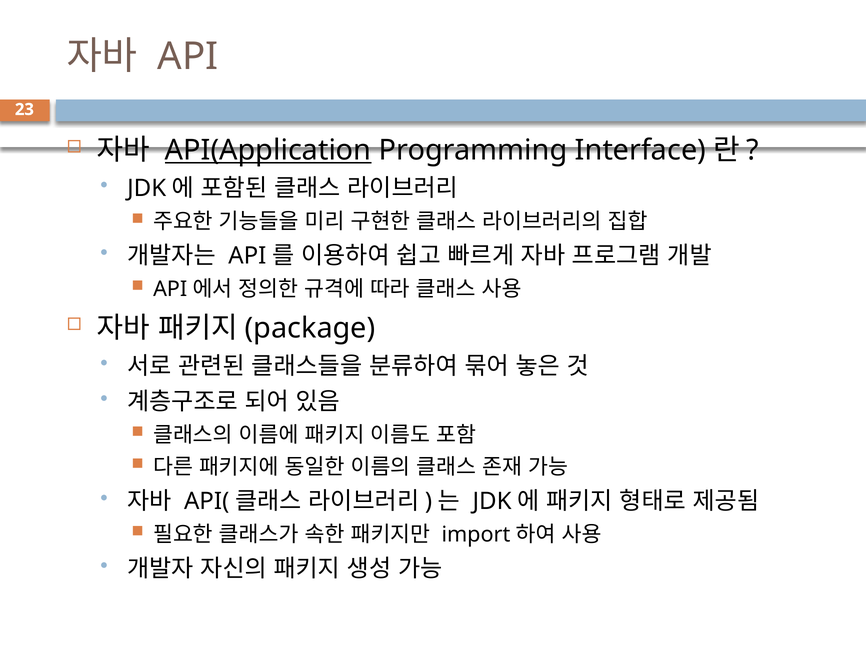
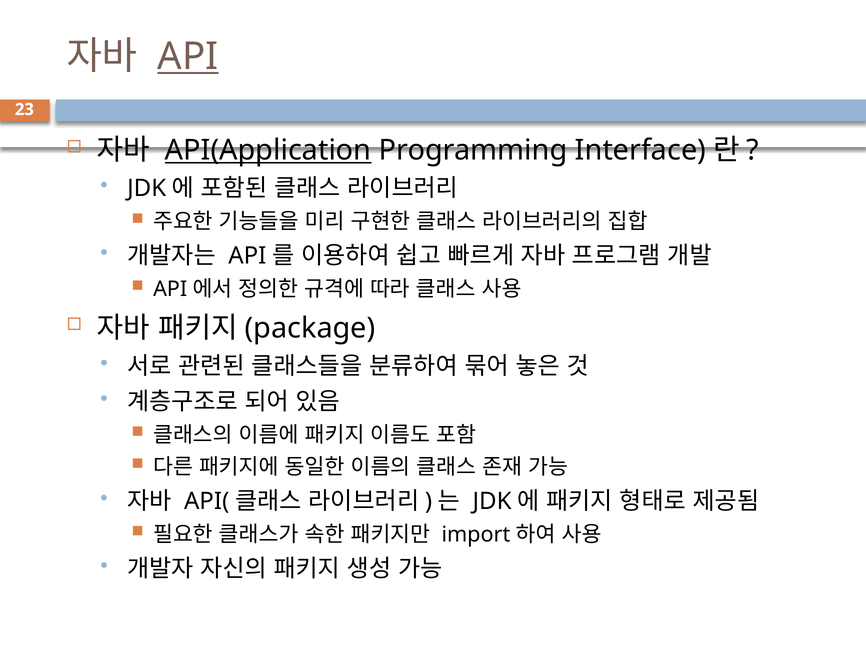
API at (188, 57) underline: none -> present
